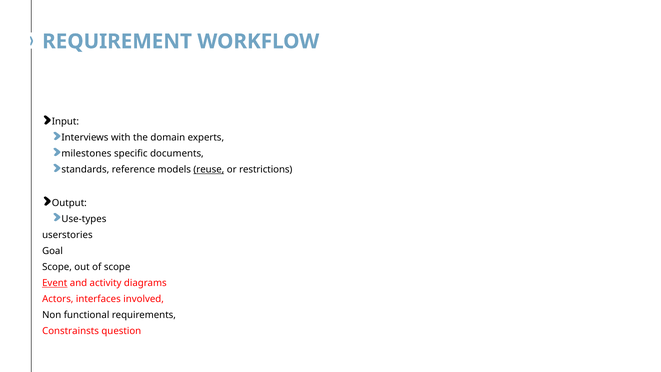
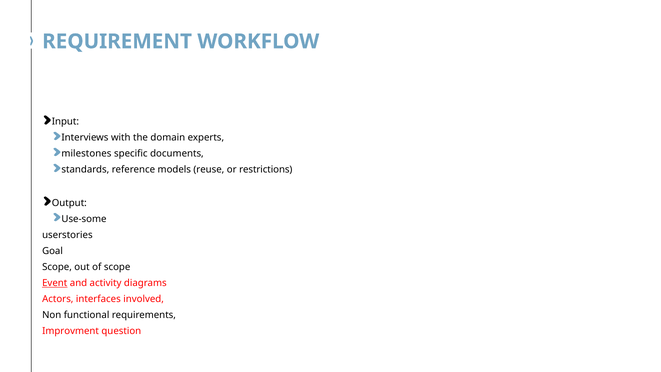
reuse underline: present -> none
Use-types: Use-types -> Use-some
Constrainsts: Constrainsts -> Improvment
